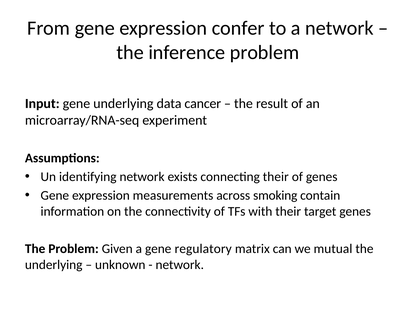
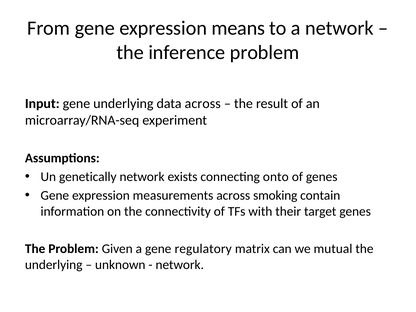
confer: confer -> means
data cancer: cancer -> across
identifying: identifying -> genetically
connecting their: their -> onto
